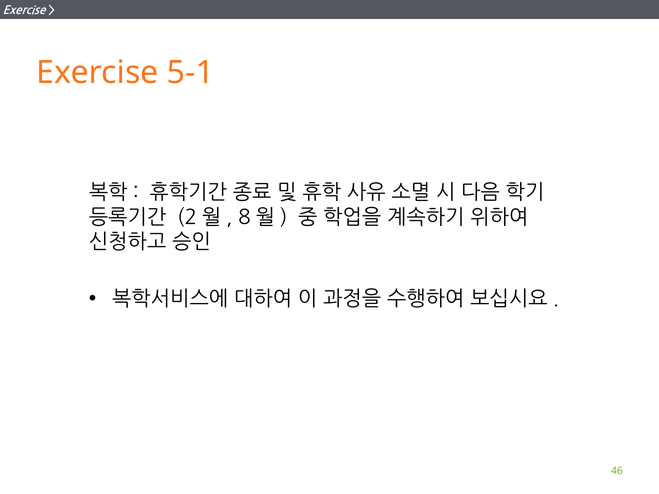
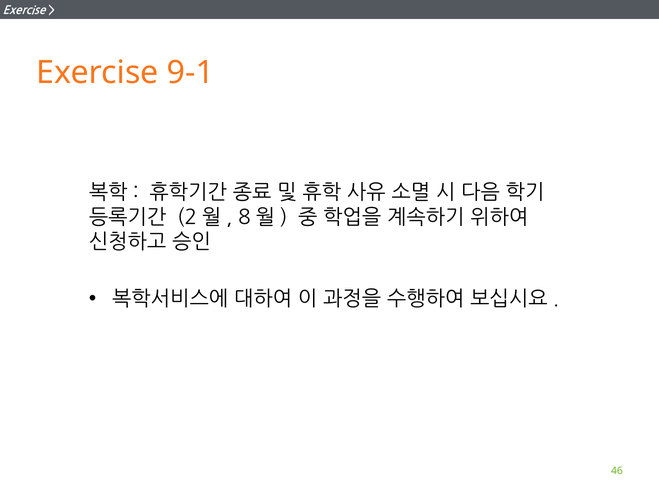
5-1: 5-1 -> 9-1
